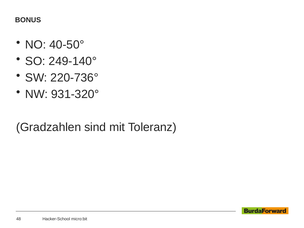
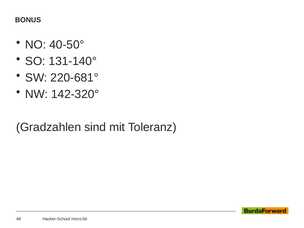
249-140°: 249-140° -> 131-140°
220-736°: 220-736° -> 220-681°
931-320°: 931-320° -> 142-320°
